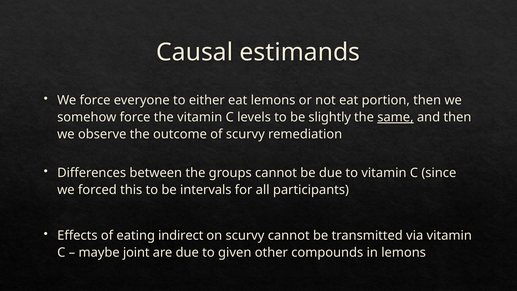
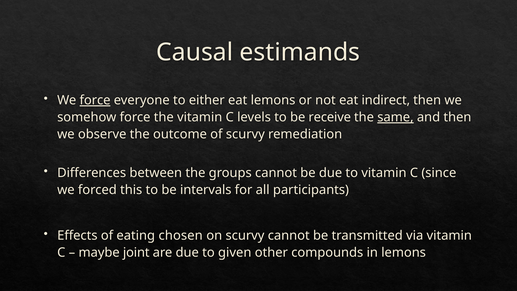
force at (95, 100) underline: none -> present
portion: portion -> indirect
slightly: slightly -> receive
indirect: indirect -> chosen
